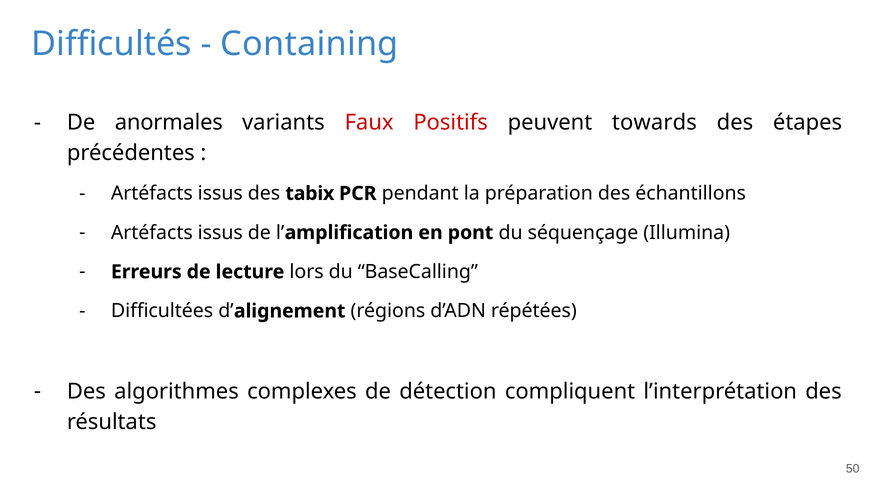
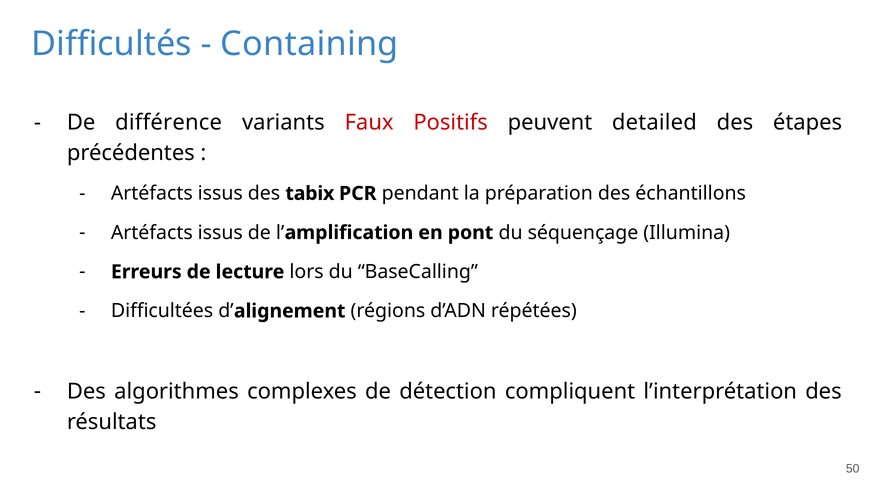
anormales: anormales -> différence
towards: towards -> detailed
